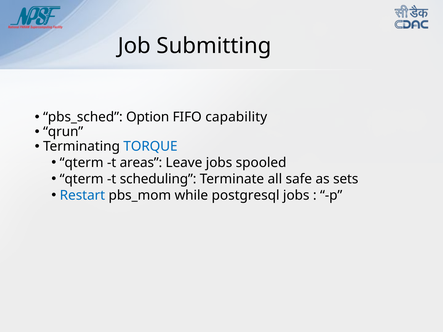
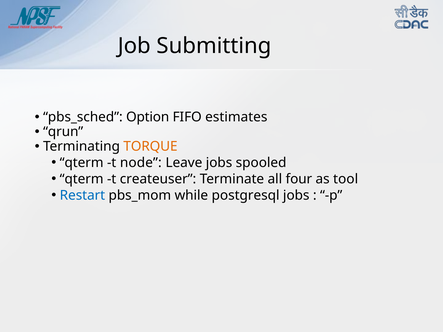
capability: capability -> estimates
TORQUE colour: blue -> orange
areas: areas -> node
scheduling: scheduling -> createuser
safe: safe -> four
sets: sets -> tool
